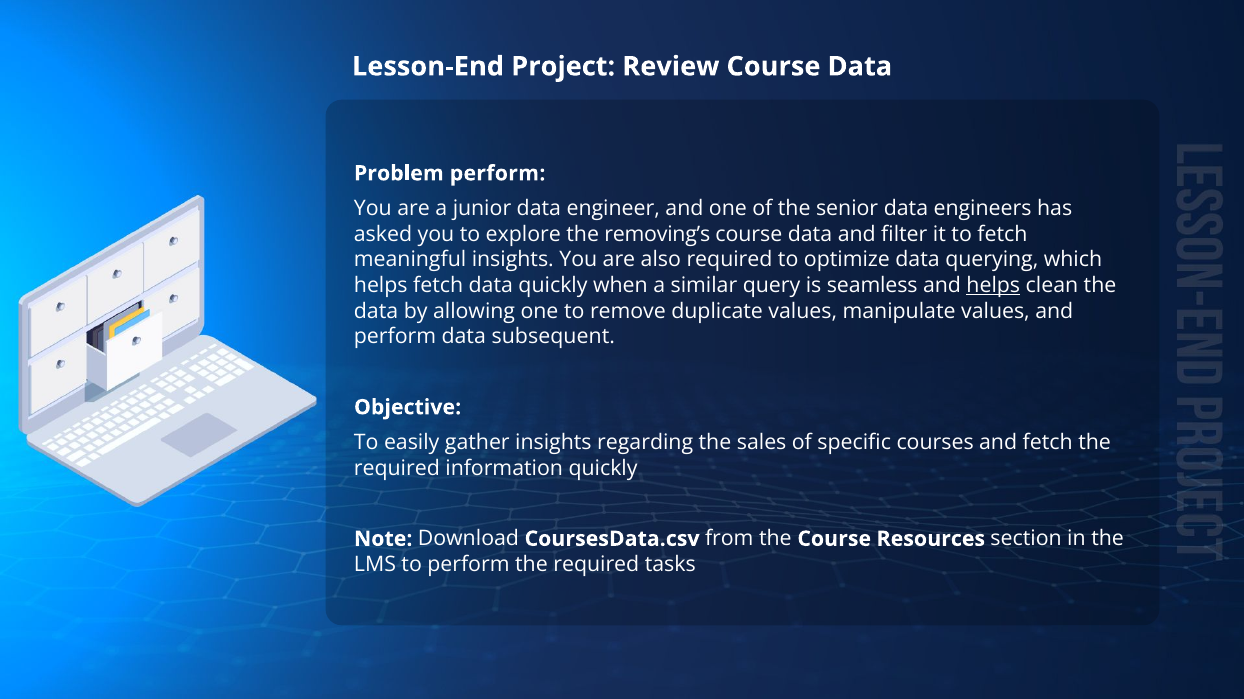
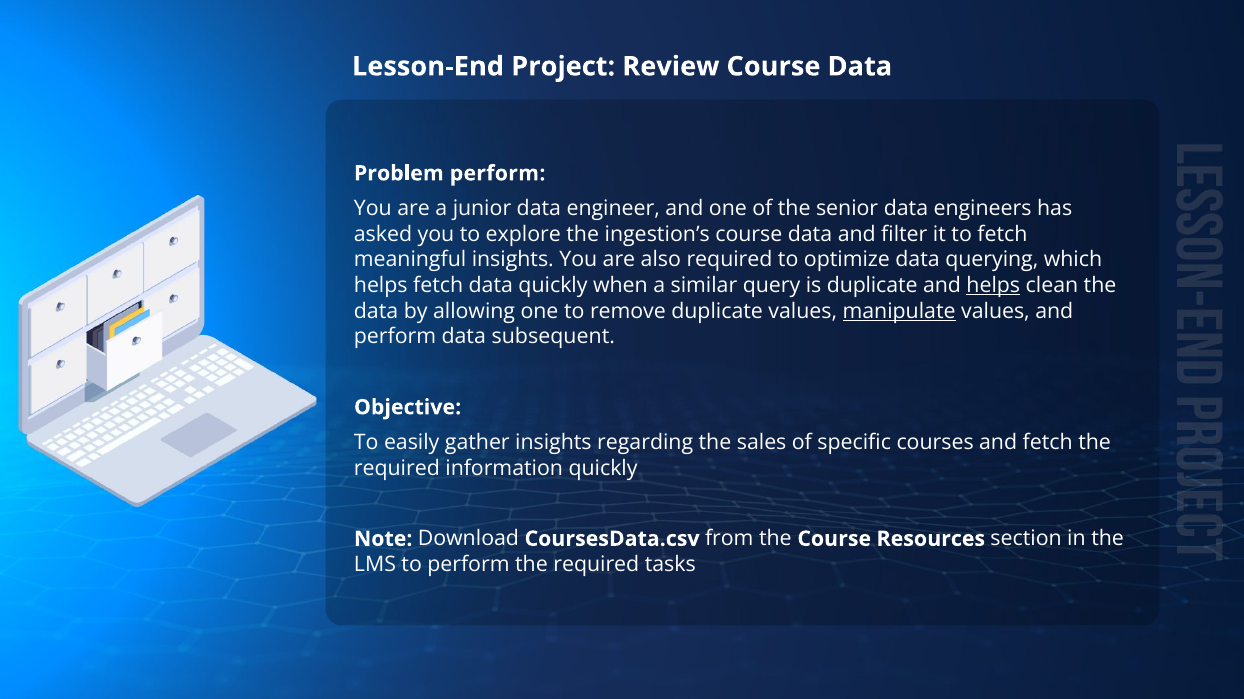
removing’s: removing’s -> ingestion’s
is seamless: seamless -> duplicate
manipulate underline: none -> present
